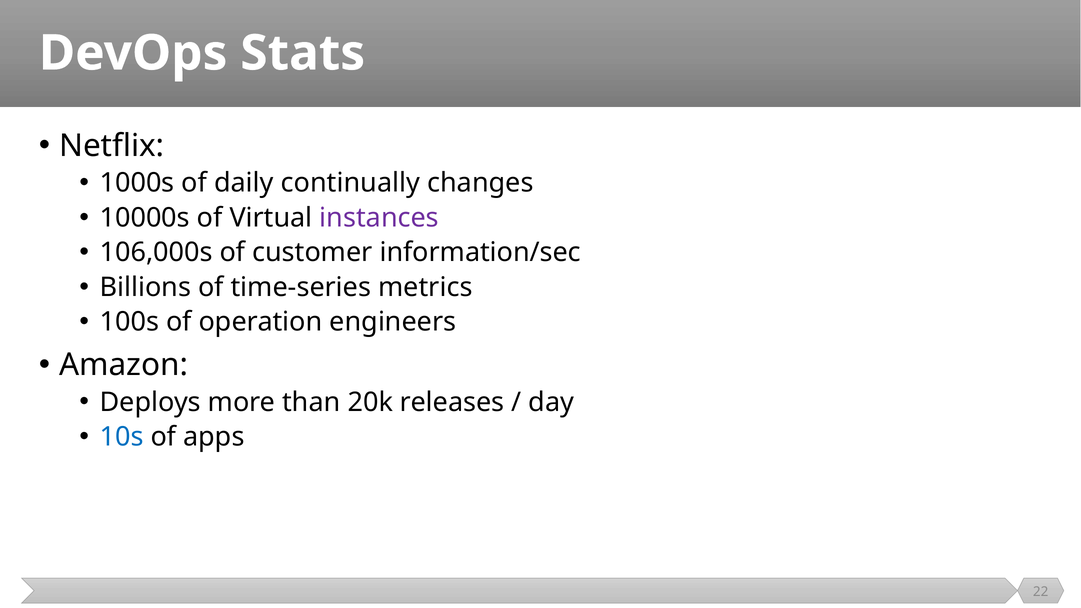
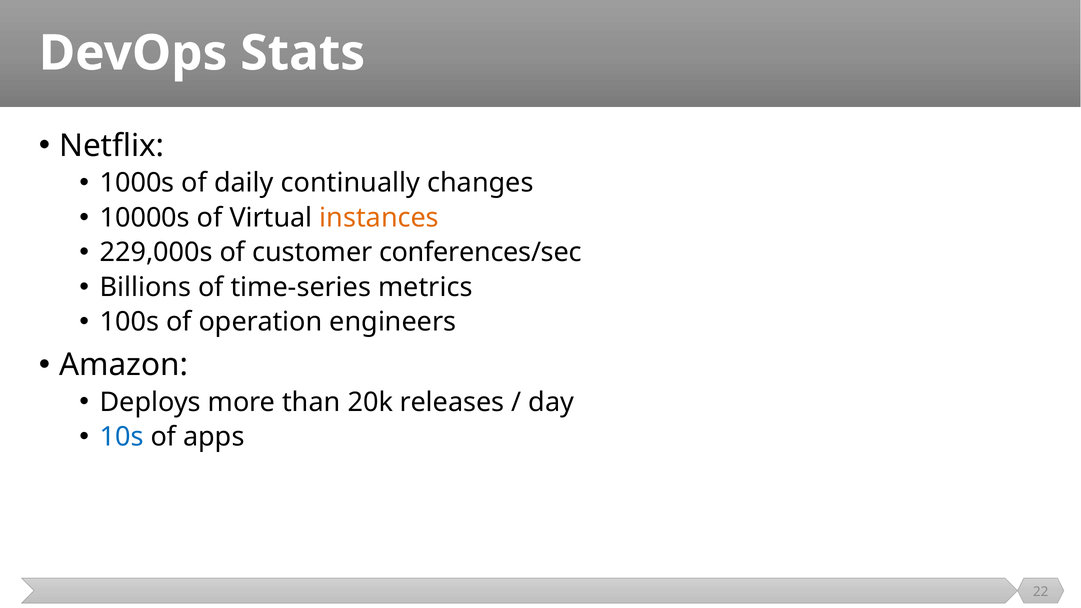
instances colour: purple -> orange
106,000s: 106,000s -> 229,000s
information/sec: information/sec -> conferences/sec
